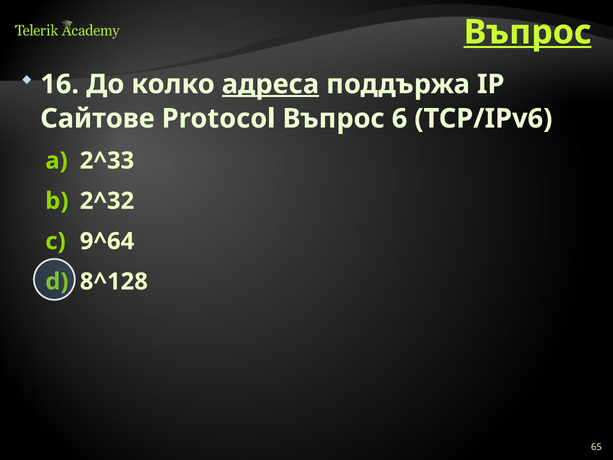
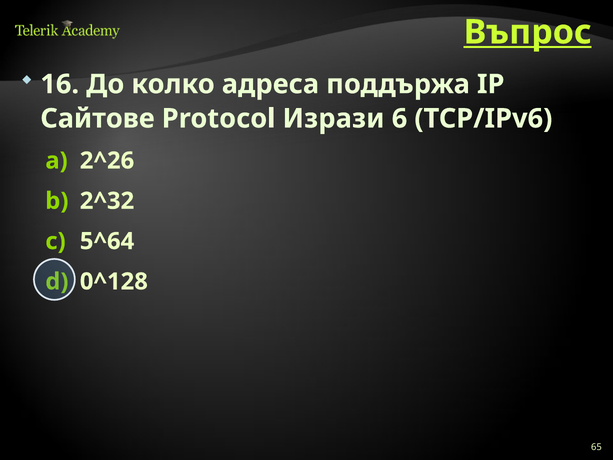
адреса underline: present -> none
Protocol Въпрос: Въпрос -> Изрази
2^33: 2^33 -> 2^26
9^64: 9^64 -> 5^64
8^128: 8^128 -> 0^128
